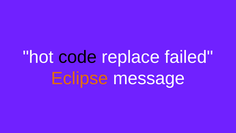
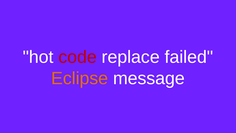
code colour: black -> red
